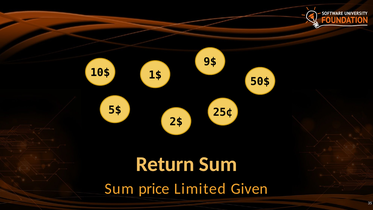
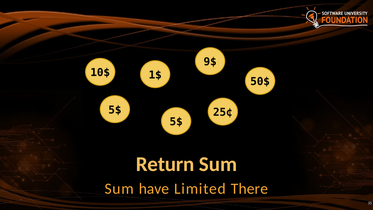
2$ at (176, 122): 2$ -> 5$
price: price -> have
Given: Given -> There
